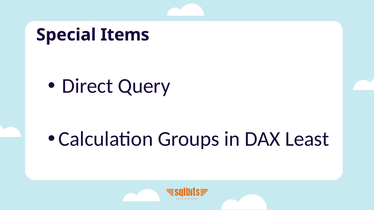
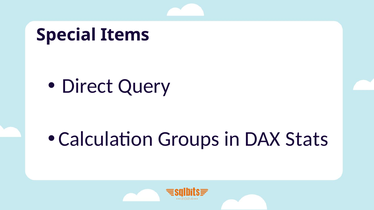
Least: Least -> Stats
